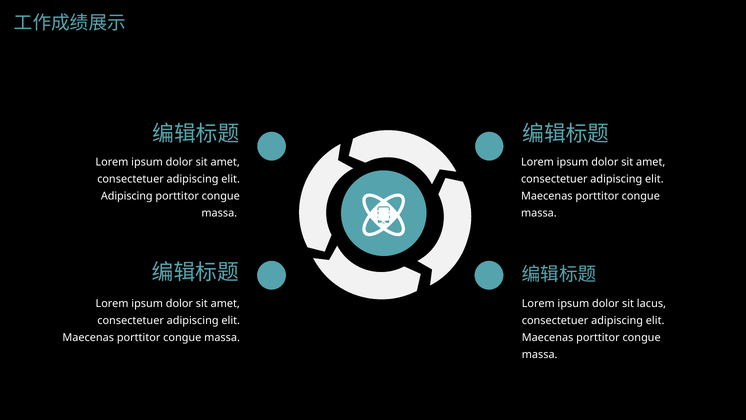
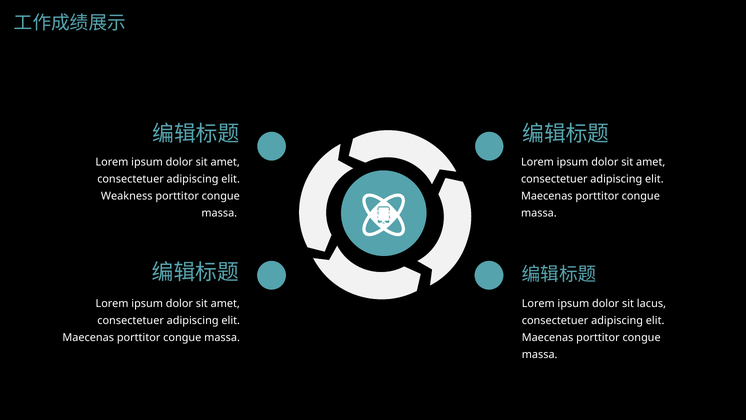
Adipiscing at (127, 196): Adipiscing -> Weakness
